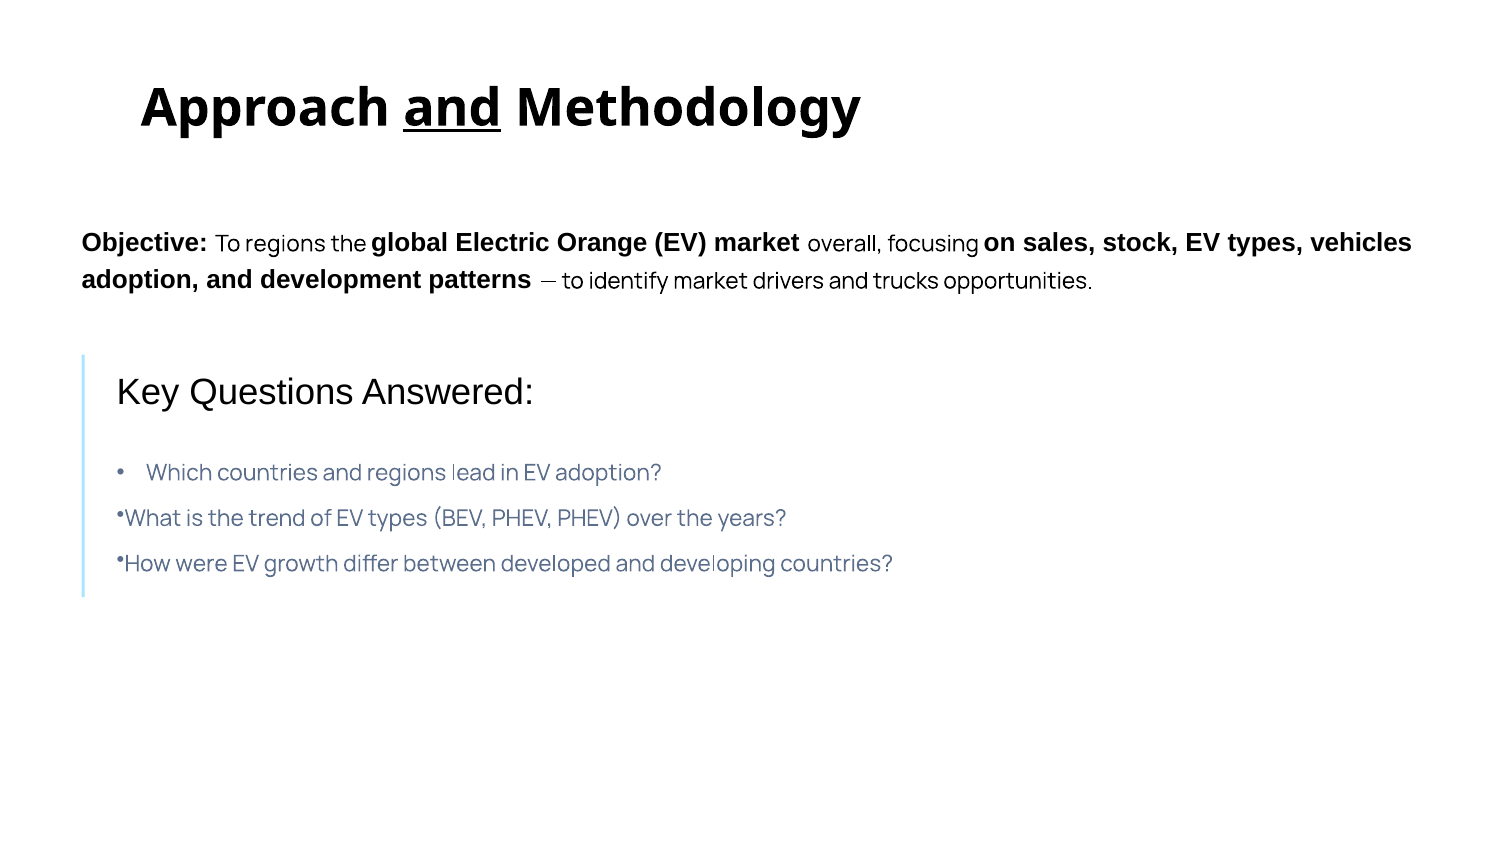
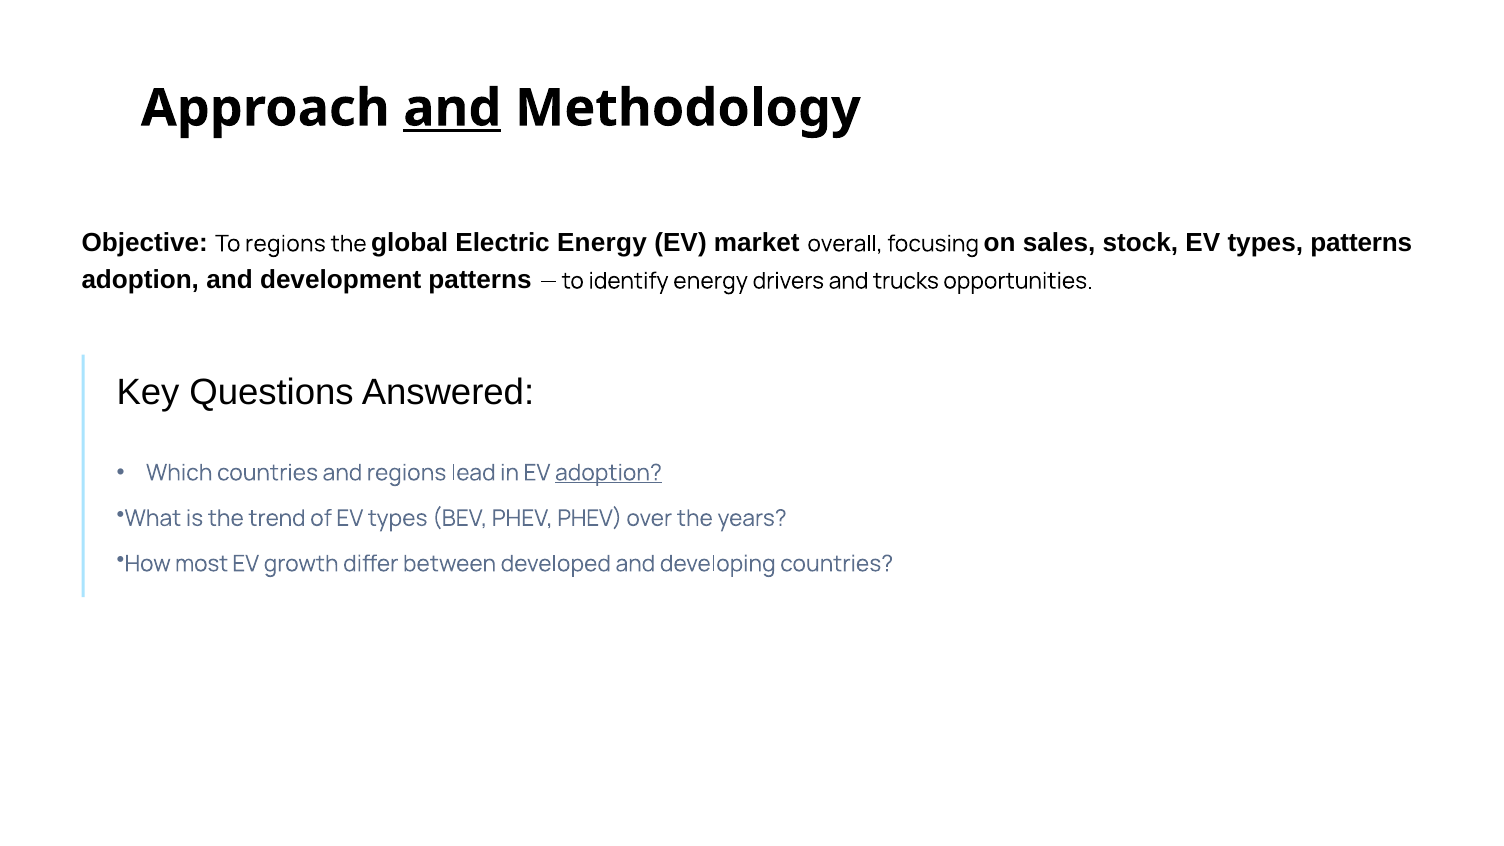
Electric Orange: Orange -> Energy
types vehicles: vehicles -> patterns
identify market: market -> energy
adoption at (608, 473) underline: none -> present
were: were -> most
